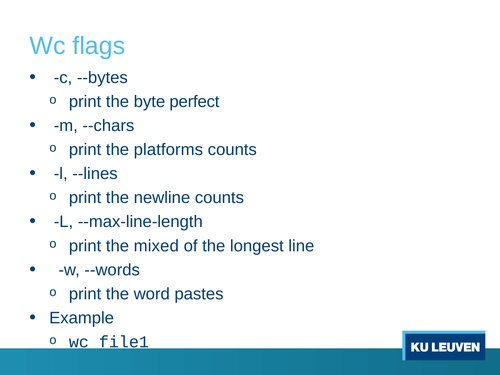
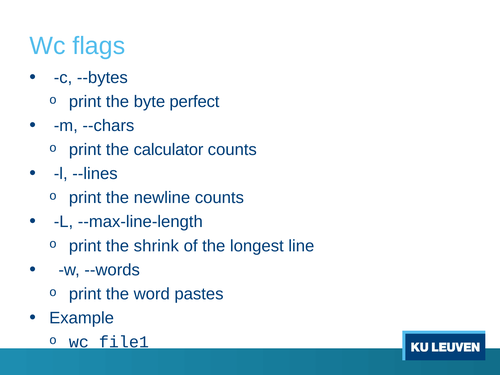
platforms: platforms -> calculator
mixed: mixed -> shrink
